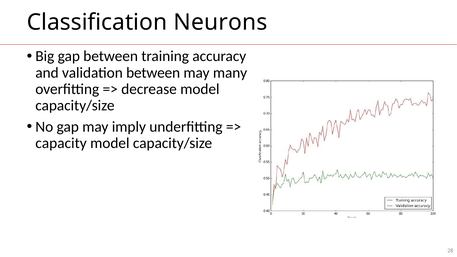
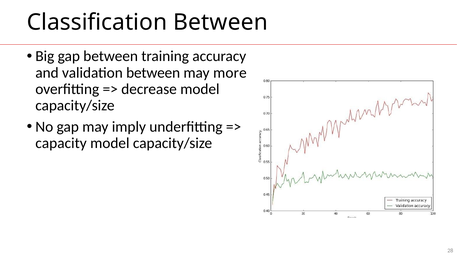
Classification Neurons: Neurons -> Between
many: many -> more
